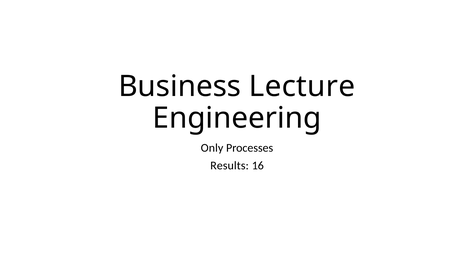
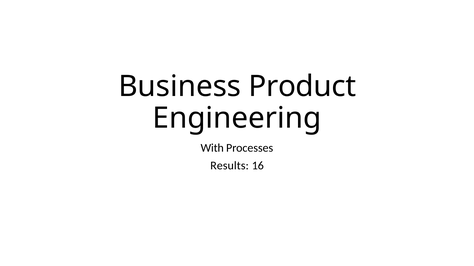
Lecture: Lecture -> Product
Only: Only -> With
